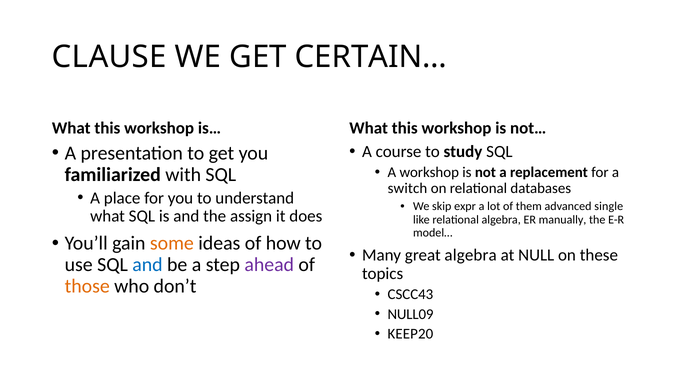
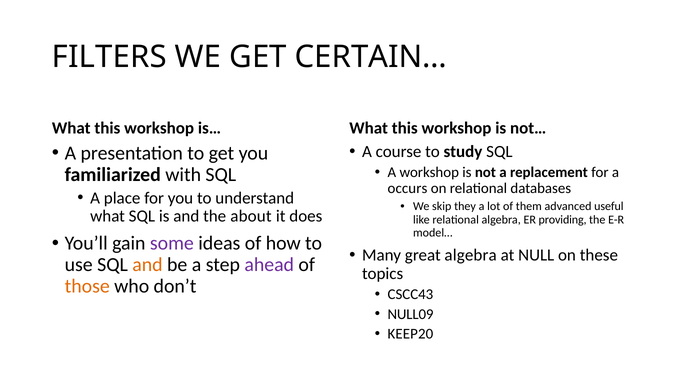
CLAUSE: CLAUSE -> FILTERS
switch: switch -> occurs
expr: expr -> they
single: single -> useful
assign: assign -> about
manually: manually -> providing
some colour: orange -> purple
and at (147, 264) colour: blue -> orange
